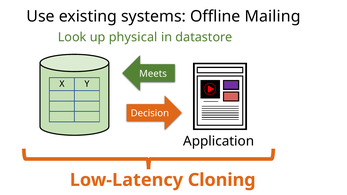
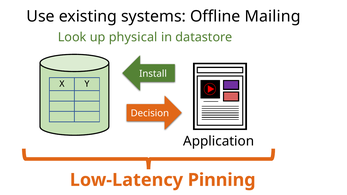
Meets: Meets -> Install
Cloning: Cloning -> Pinning
